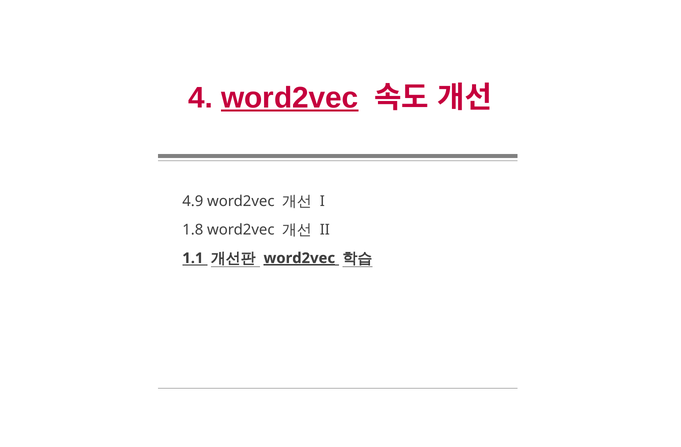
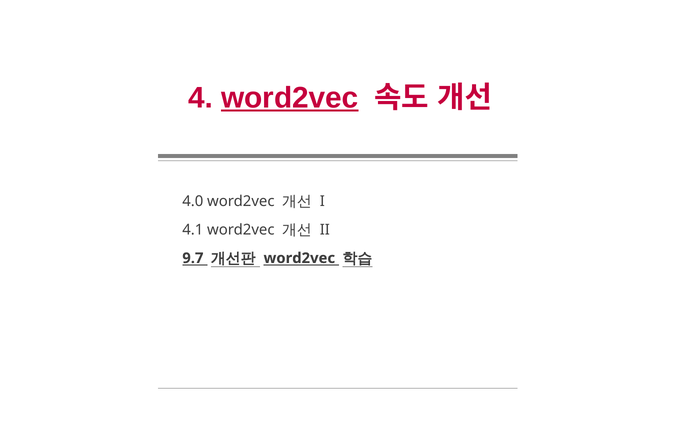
4.9: 4.9 -> 4.0
1.8: 1.8 -> 4.1
1.1: 1.1 -> 9.7
word2vec at (299, 258) underline: present -> none
